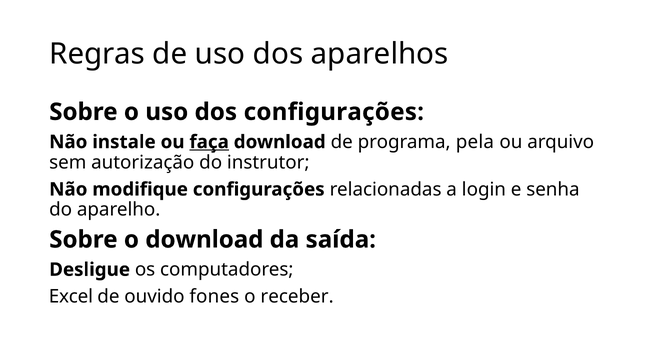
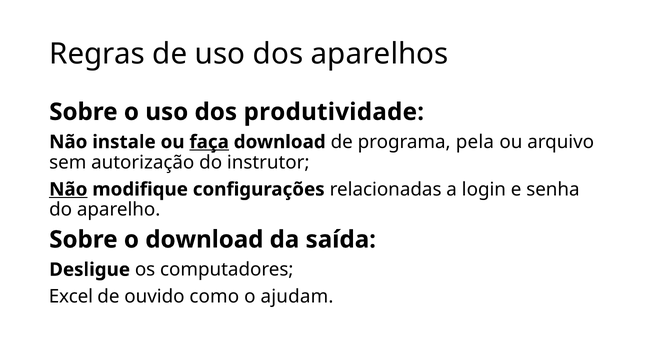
dos configurações: configurações -> produtividade
Não at (68, 189) underline: none -> present
fones: fones -> como
receber: receber -> ajudam
